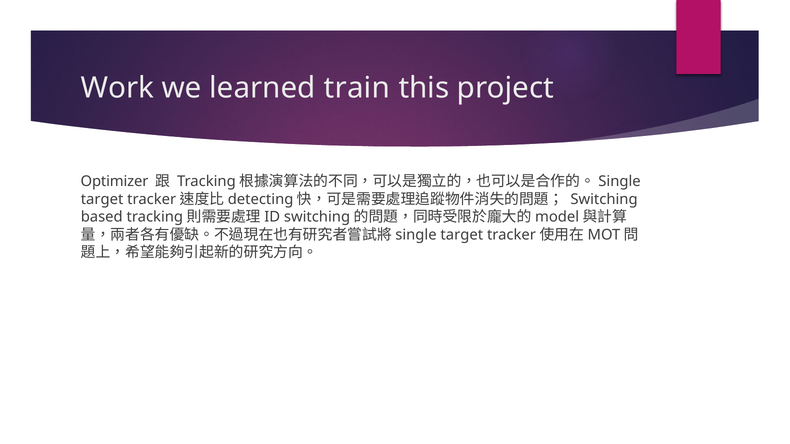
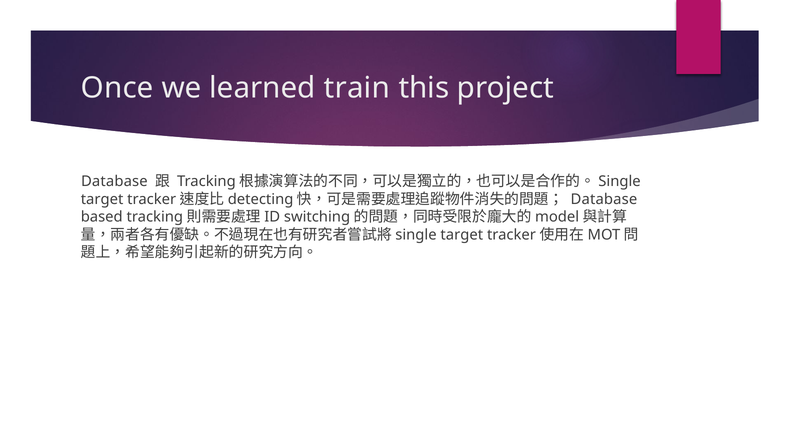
Work: Work -> Once
Optimizer at (114, 182): Optimizer -> Database
Switching at (604, 199): Switching -> Database
